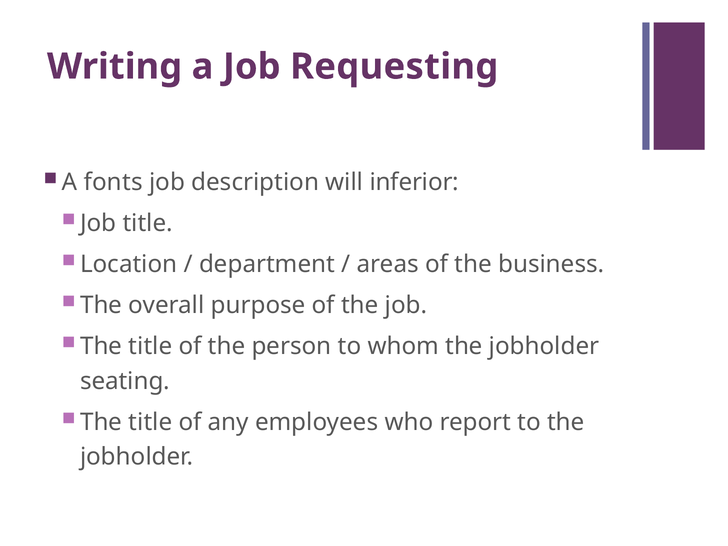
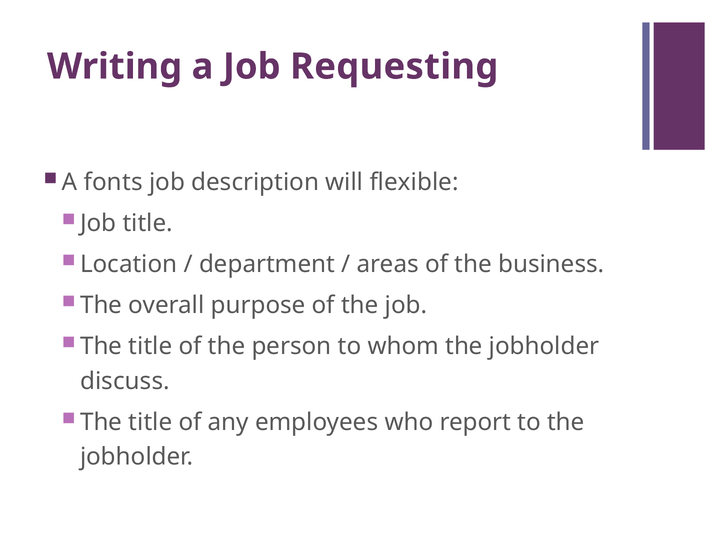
inferior: inferior -> flexible
seating: seating -> discuss
